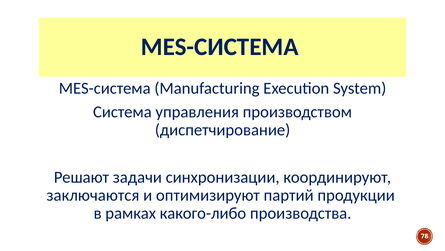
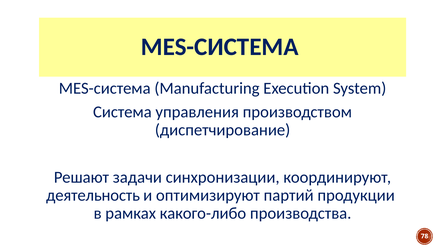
заключаются: заключаются -> деятельность
